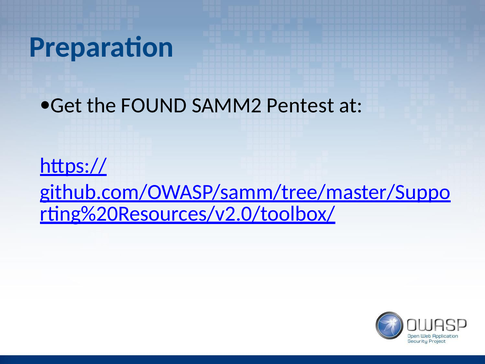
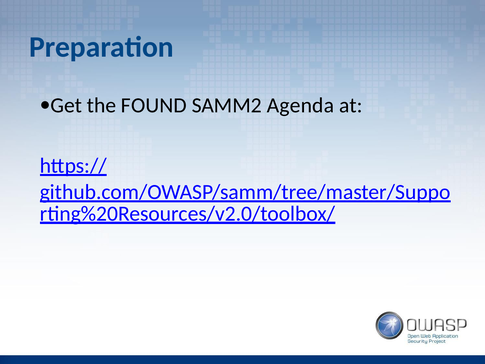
Pentest: Pentest -> Agenda
